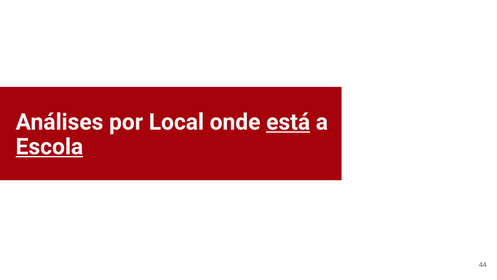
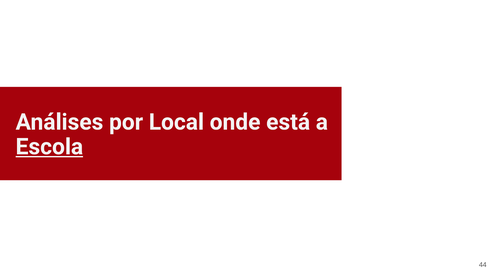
está underline: present -> none
